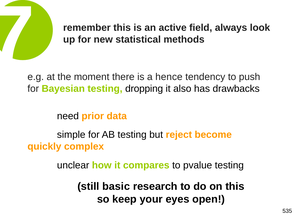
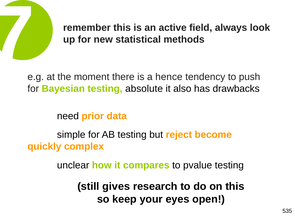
dropping: dropping -> absolute
basic: basic -> gives
